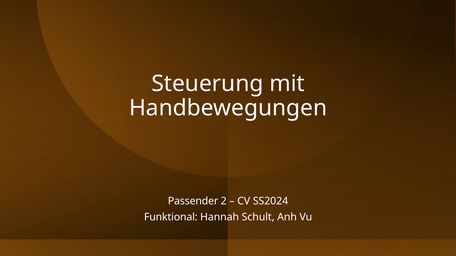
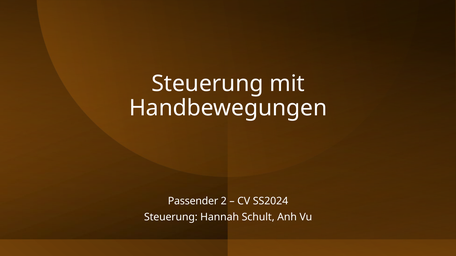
Funktional at (171, 217): Funktional -> Steuerung
